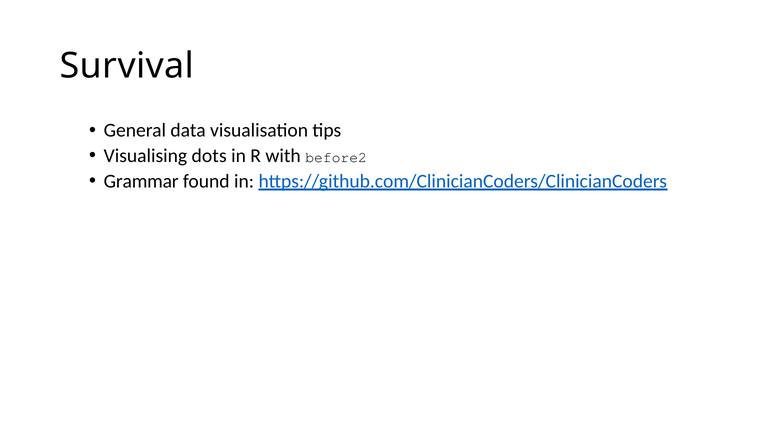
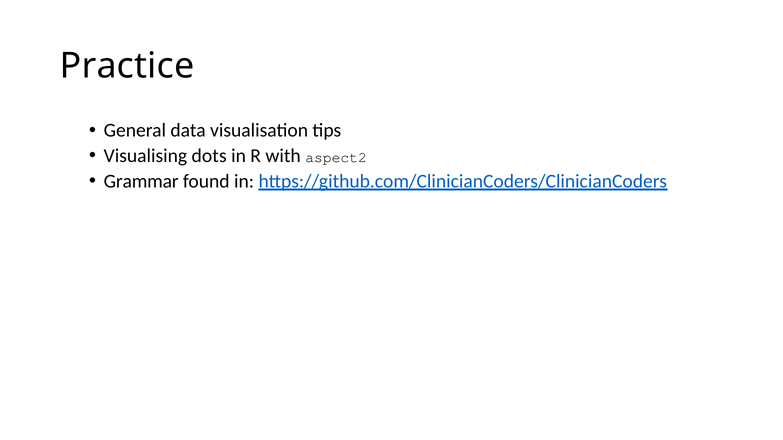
Survival: Survival -> Practice
before2: before2 -> aspect2
